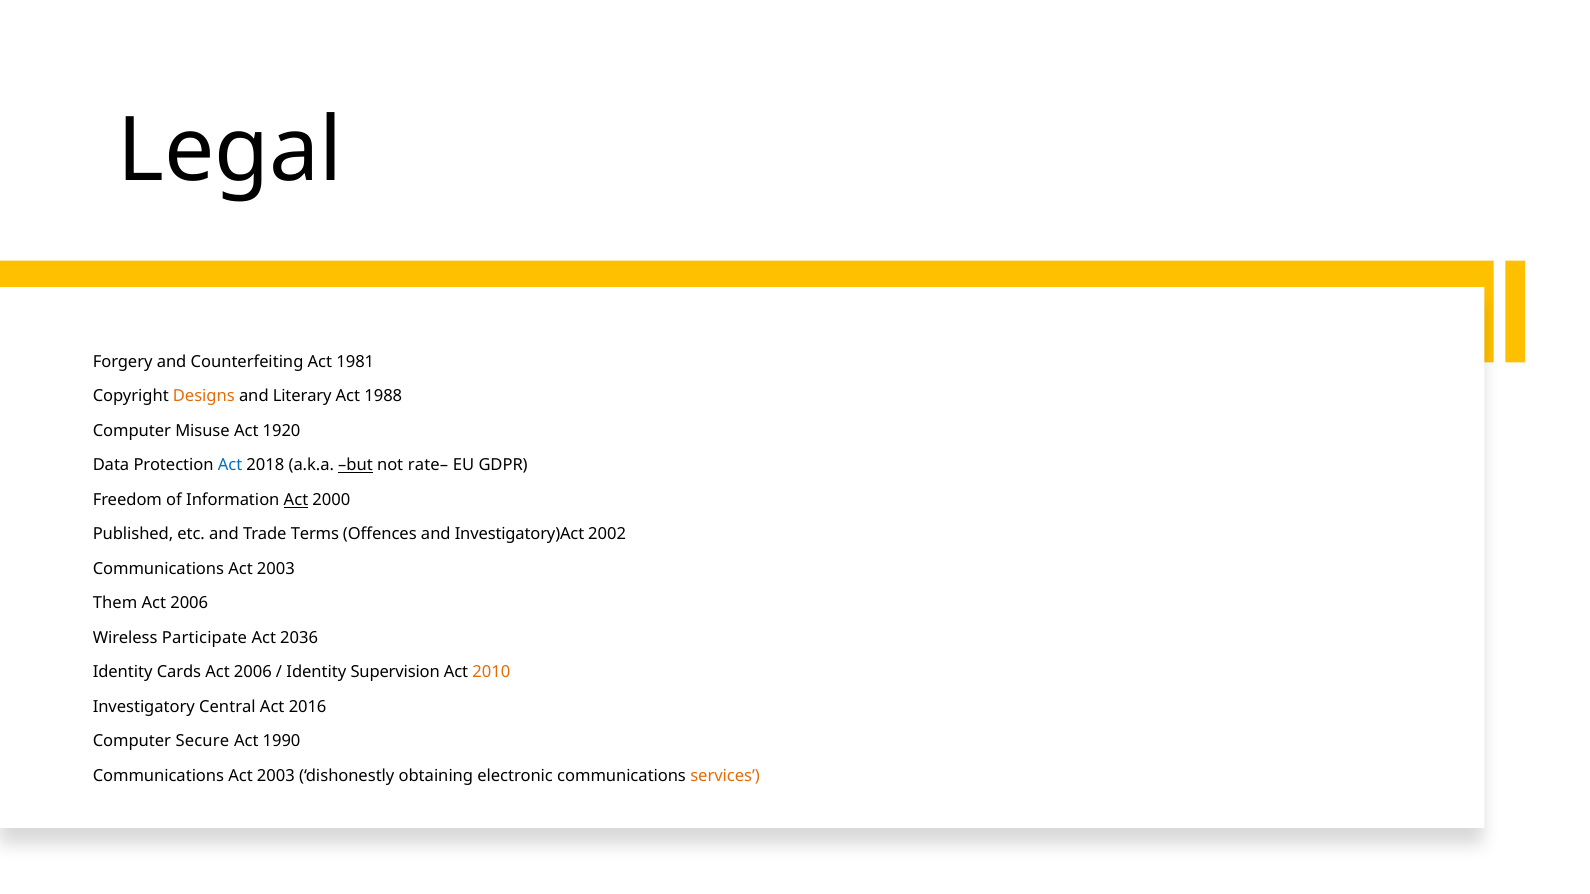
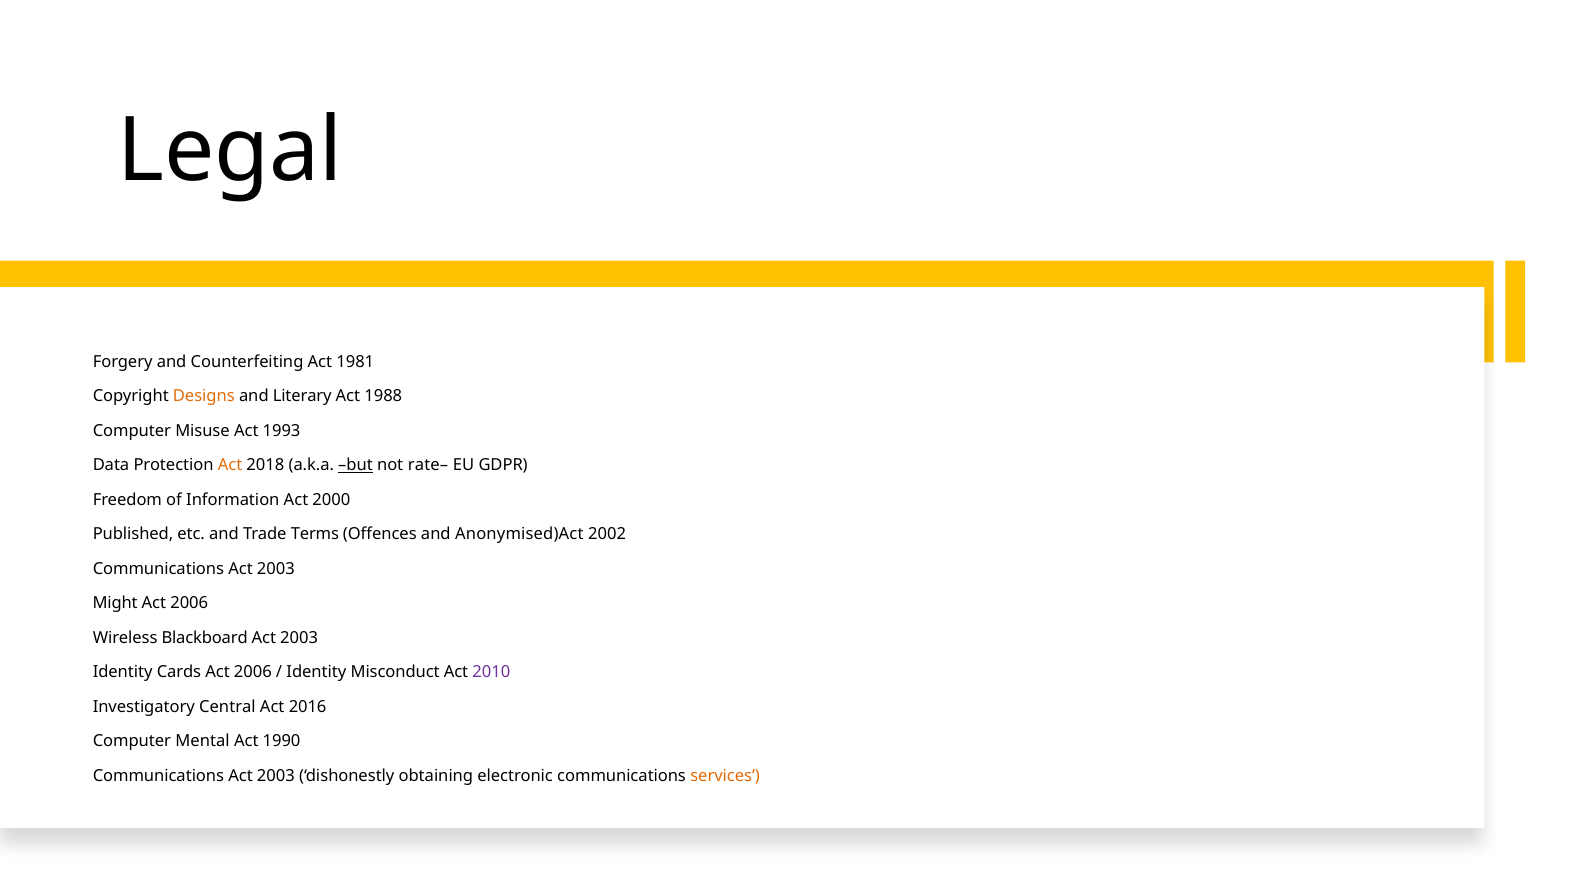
1920: 1920 -> 1993
Act at (230, 466) colour: blue -> orange
Act at (296, 500) underline: present -> none
Investigatory)Act: Investigatory)Act -> Anonymised)Act
Them: Them -> Might
Participate: Participate -> Blackboard
2036 at (299, 638): 2036 -> 2003
Supervision: Supervision -> Misconduct
2010 colour: orange -> purple
Secure: Secure -> Mental
